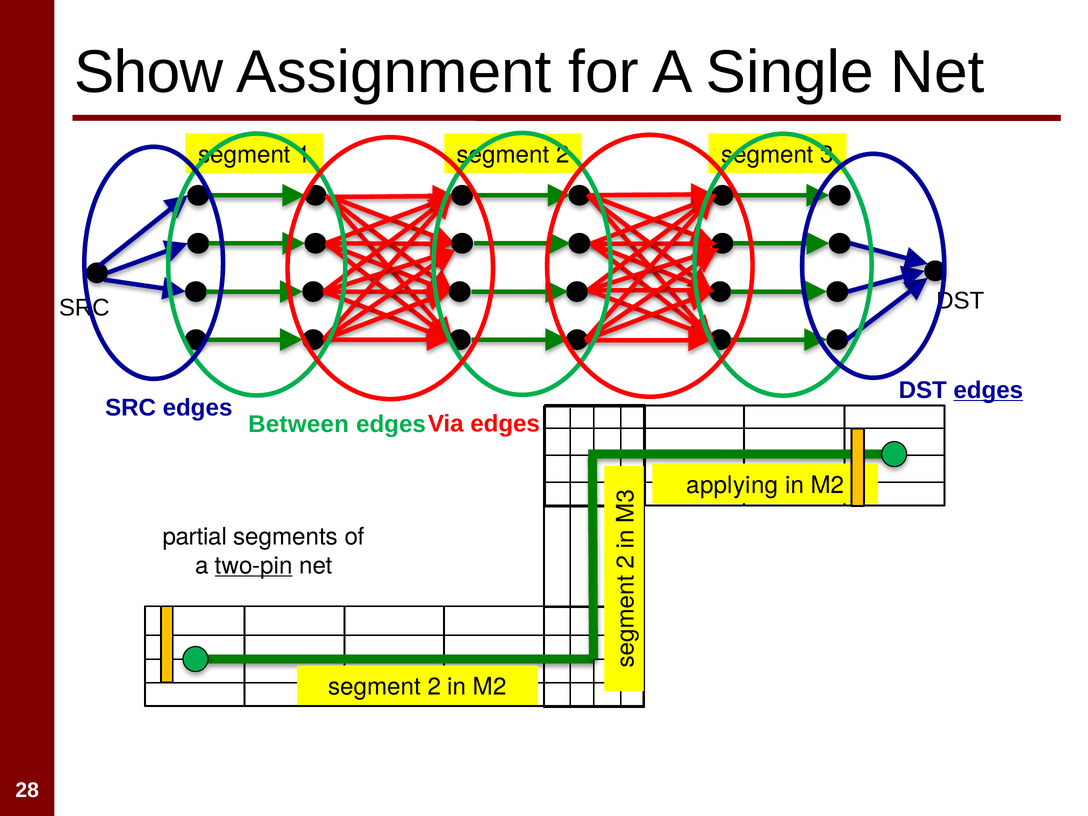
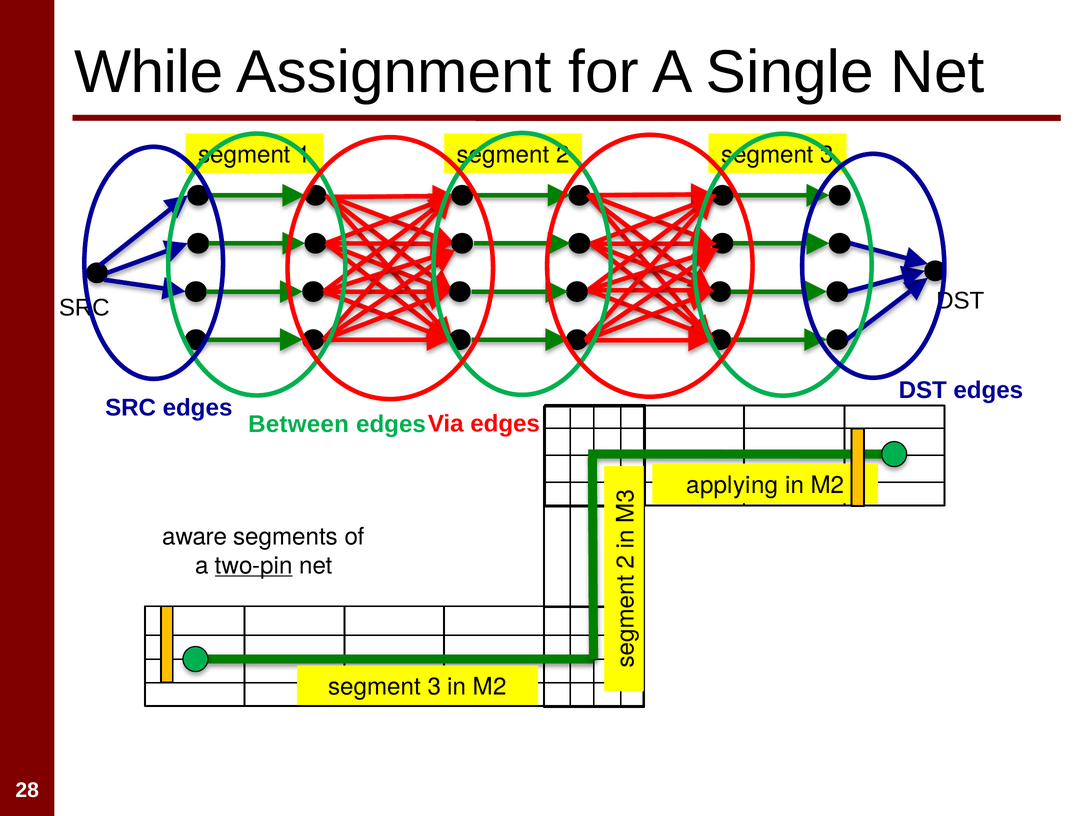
Show: Show -> While
edges at (988, 390) underline: present -> none
partial: partial -> aware
2 at (434, 687): 2 -> 3
